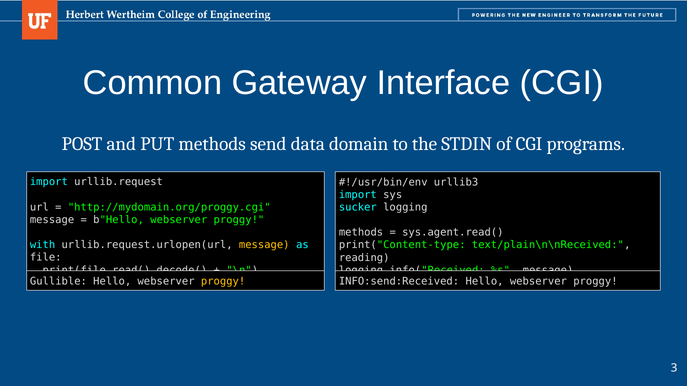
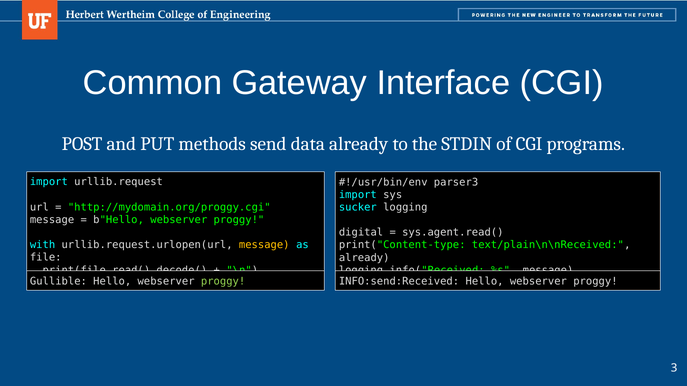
data domain: domain -> already
urllib3: urllib3 -> parser3
methods at (361, 233): methods -> digital
reading at (364, 258): reading -> already
proggy at (223, 282) colour: yellow -> light green
